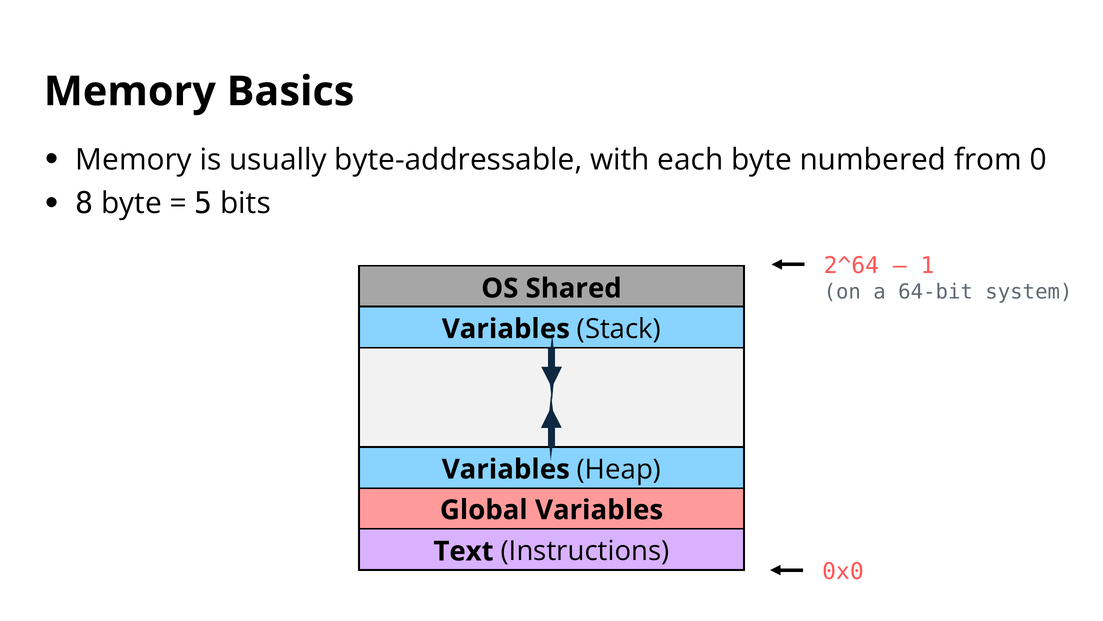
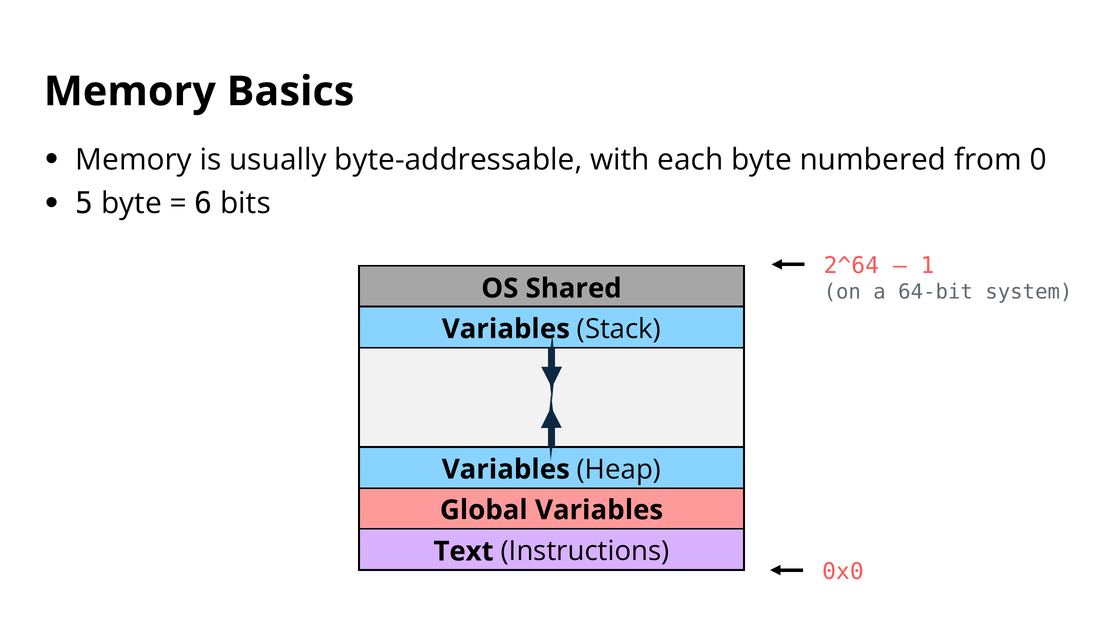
8: 8 -> 5
5: 5 -> 6
